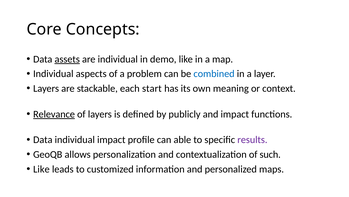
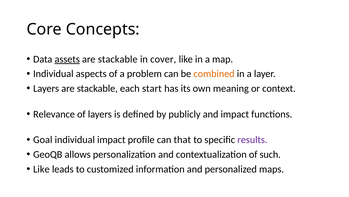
individual at (118, 59): individual -> stackable
demo: demo -> cover
combined colour: blue -> orange
Relevance underline: present -> none
Data at (43, 139): Data -> Goal
able: able -> that
